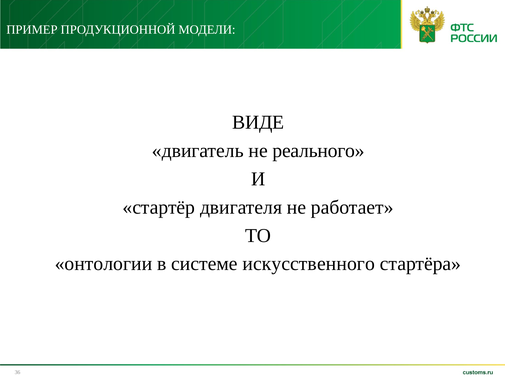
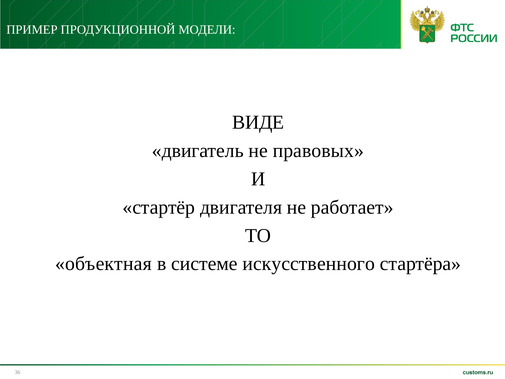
реального: реального -> правовых
онтологии: онтологии -> объектная
